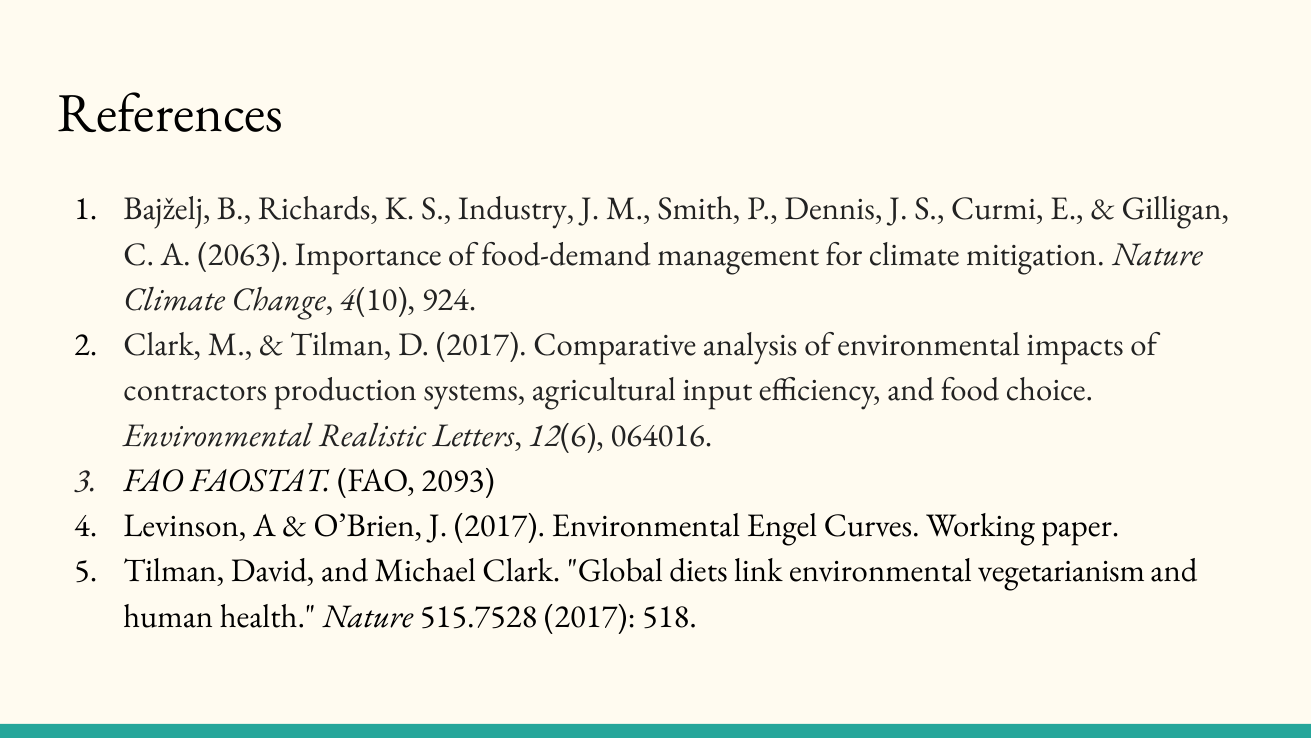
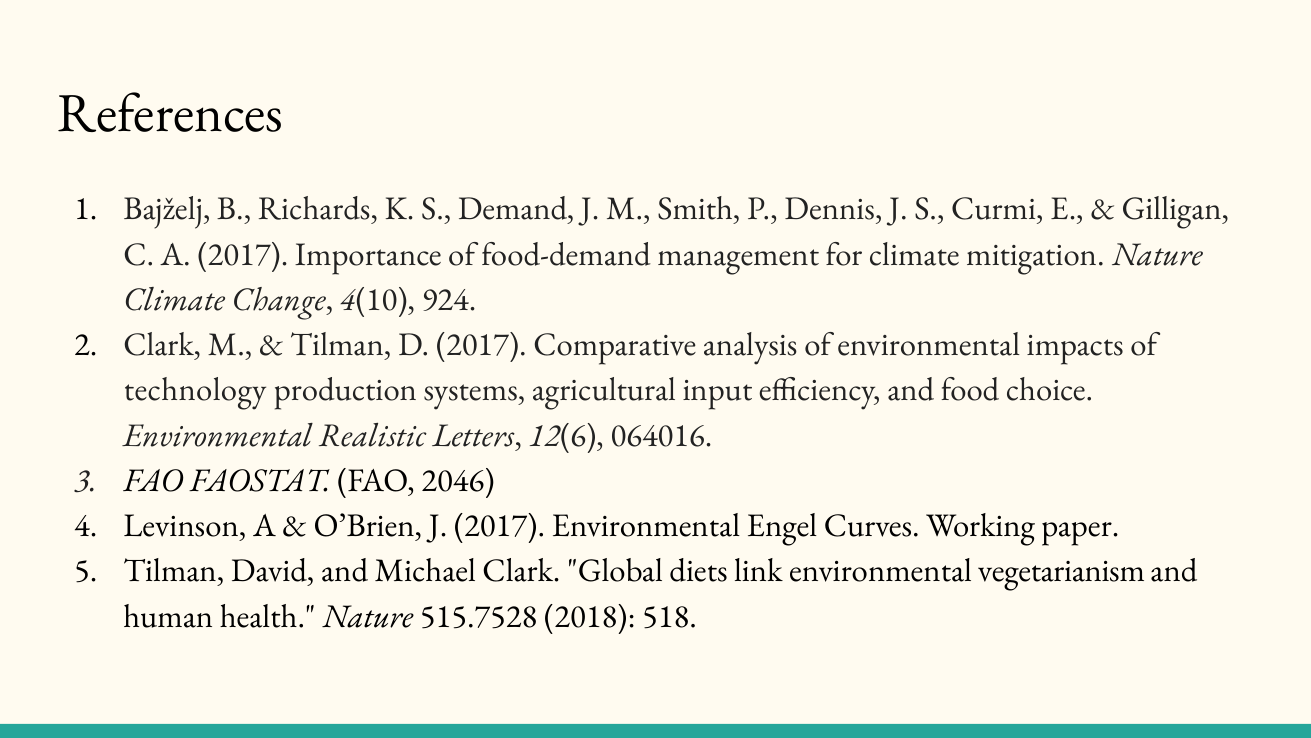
Industry: Industry -> Demand
A 2063: 2063 -> 2017
contractors: contractors -> technology
2093: 2093 -> 2046
515.7528 2017: 2017 -> 2018
